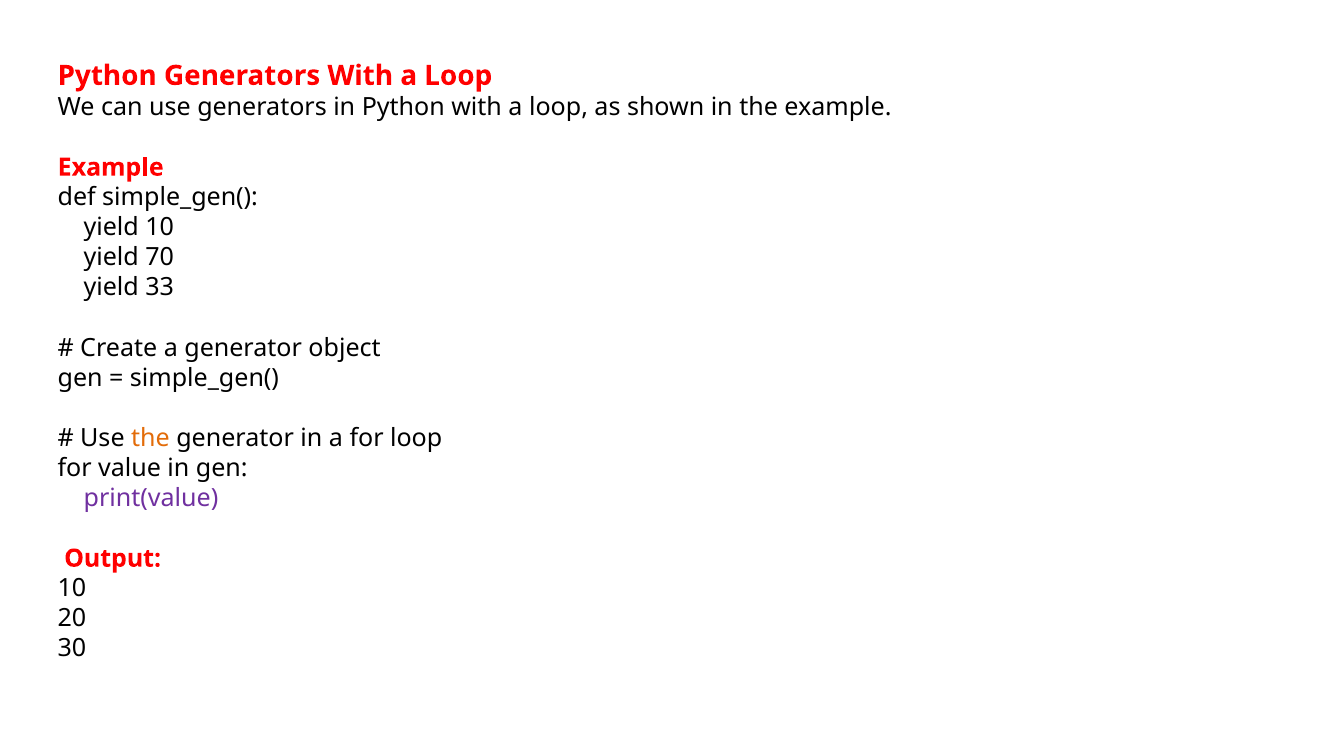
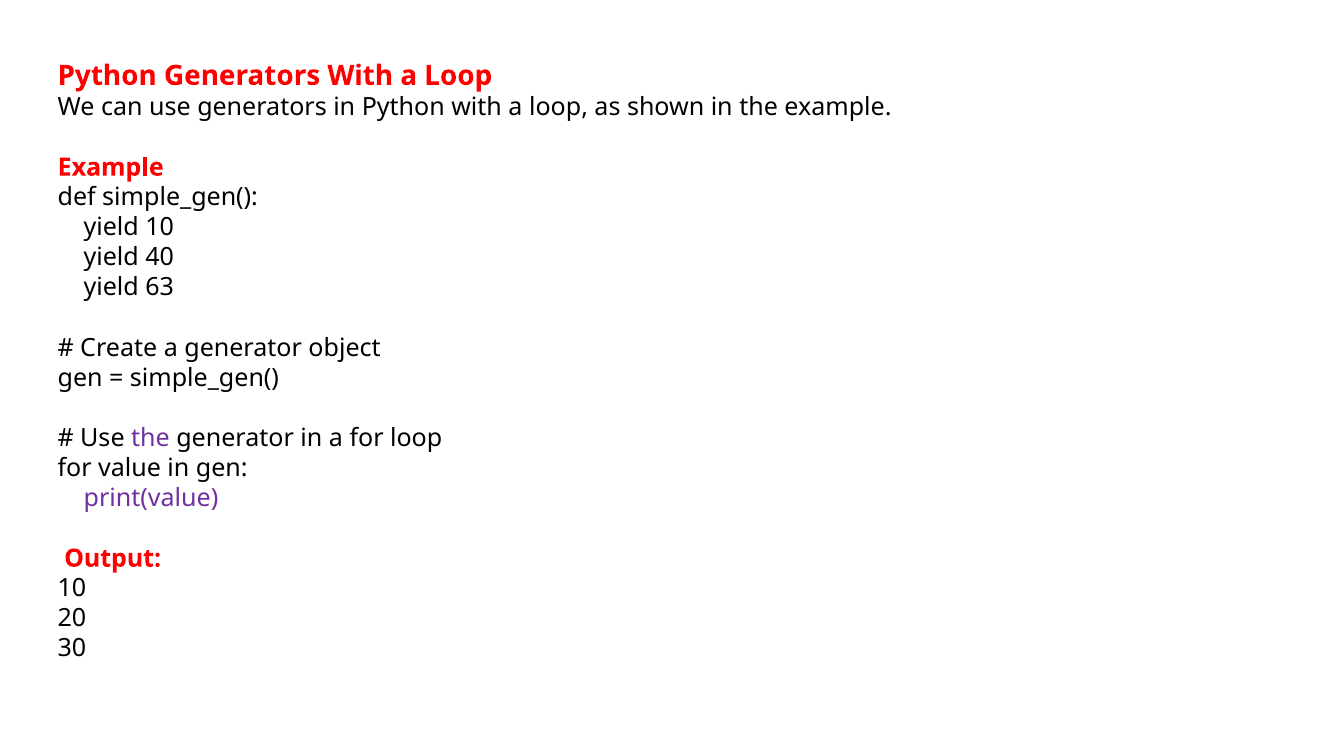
70: 70 -> 40
33: 33 -> 63
the at (151, 438) colour: orange -> purple
